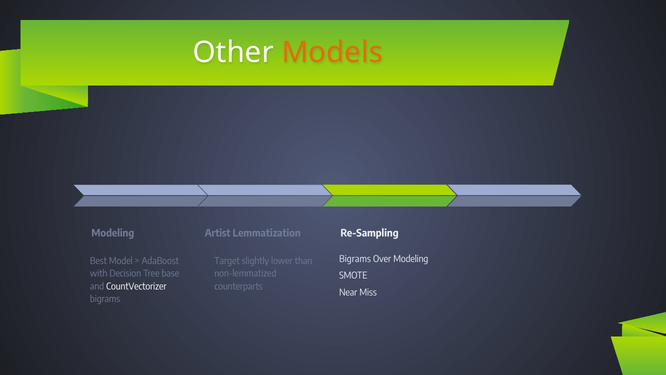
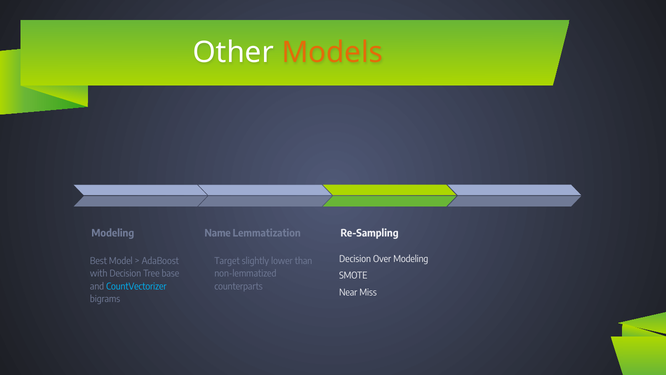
Artist: Artist -> Name
Bigrams at (355, 259): Bigrams -> Decision
CountVectorizer colour: white -> light blue
